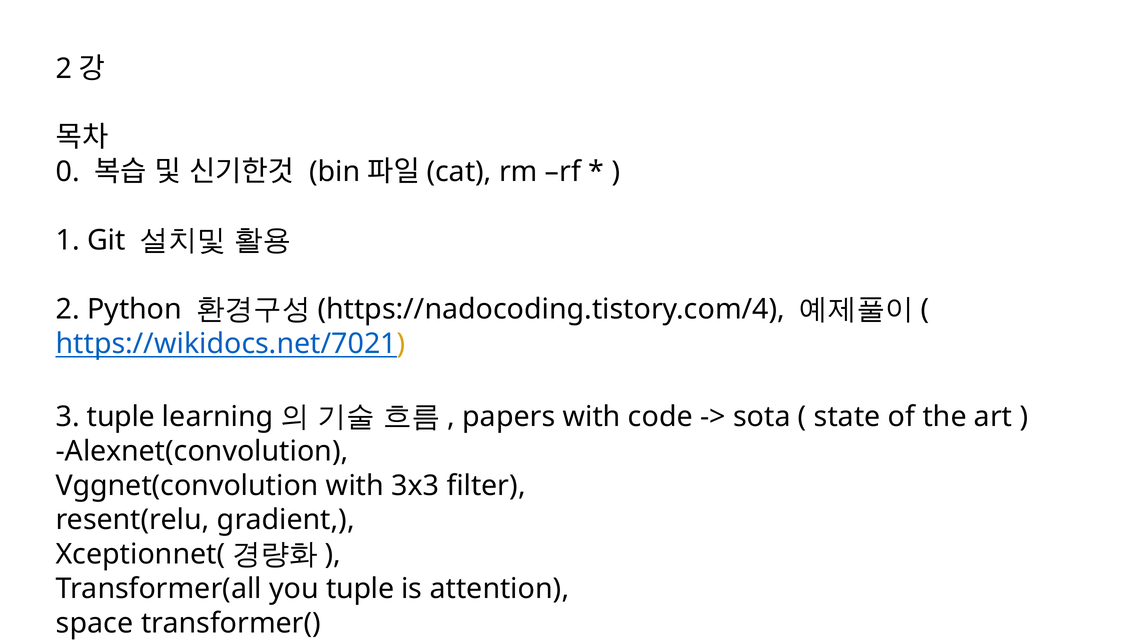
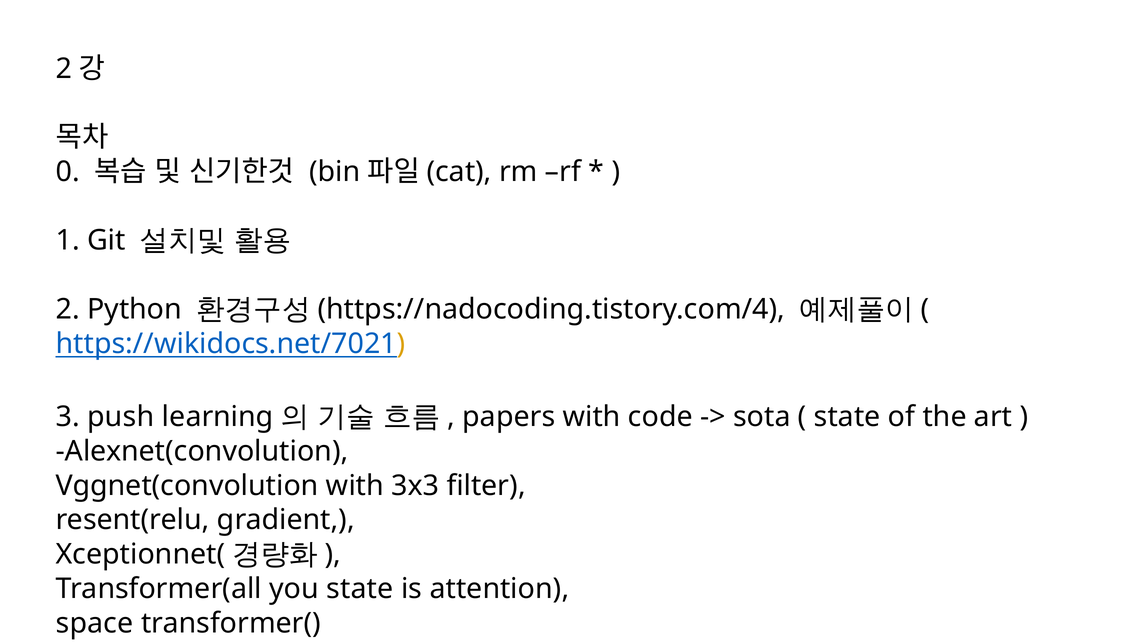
3 tuple: tuple -> push
you tuple: tuple -> state
